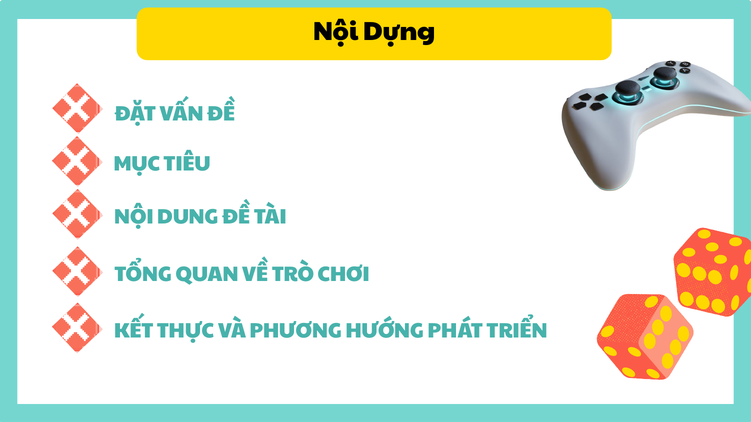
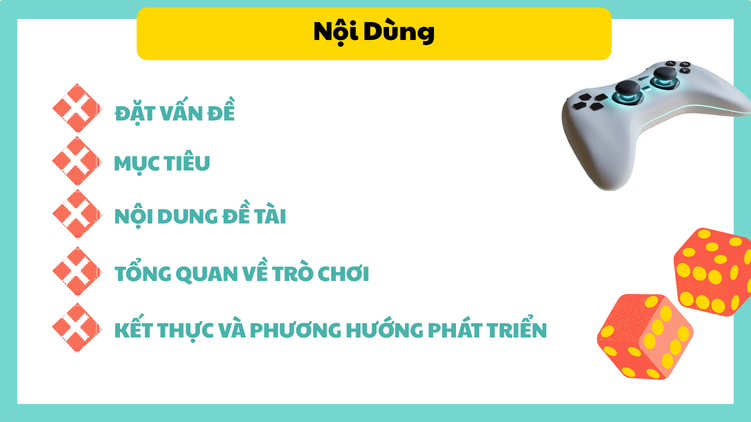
Dựng: Dựng -> Dùng
